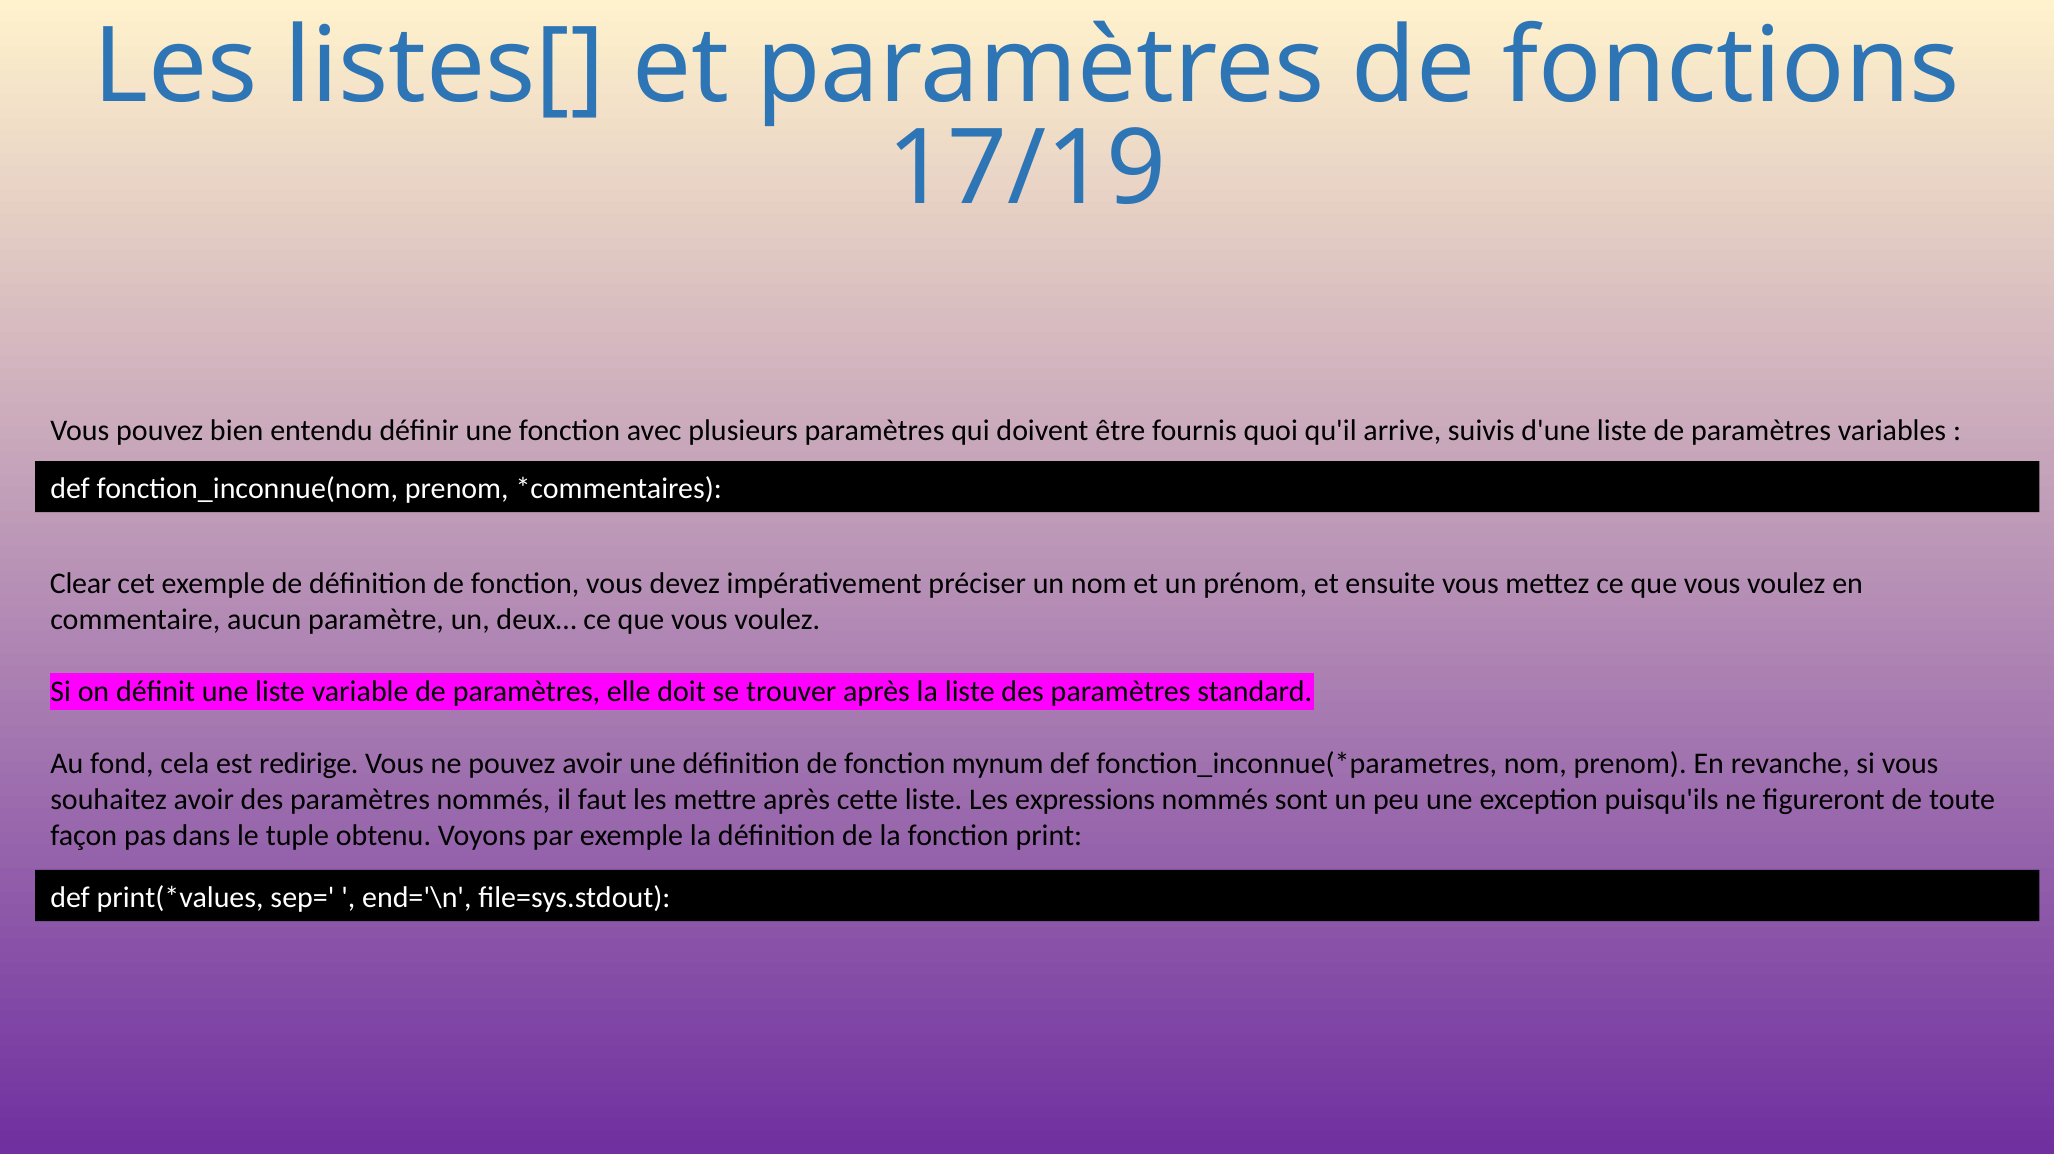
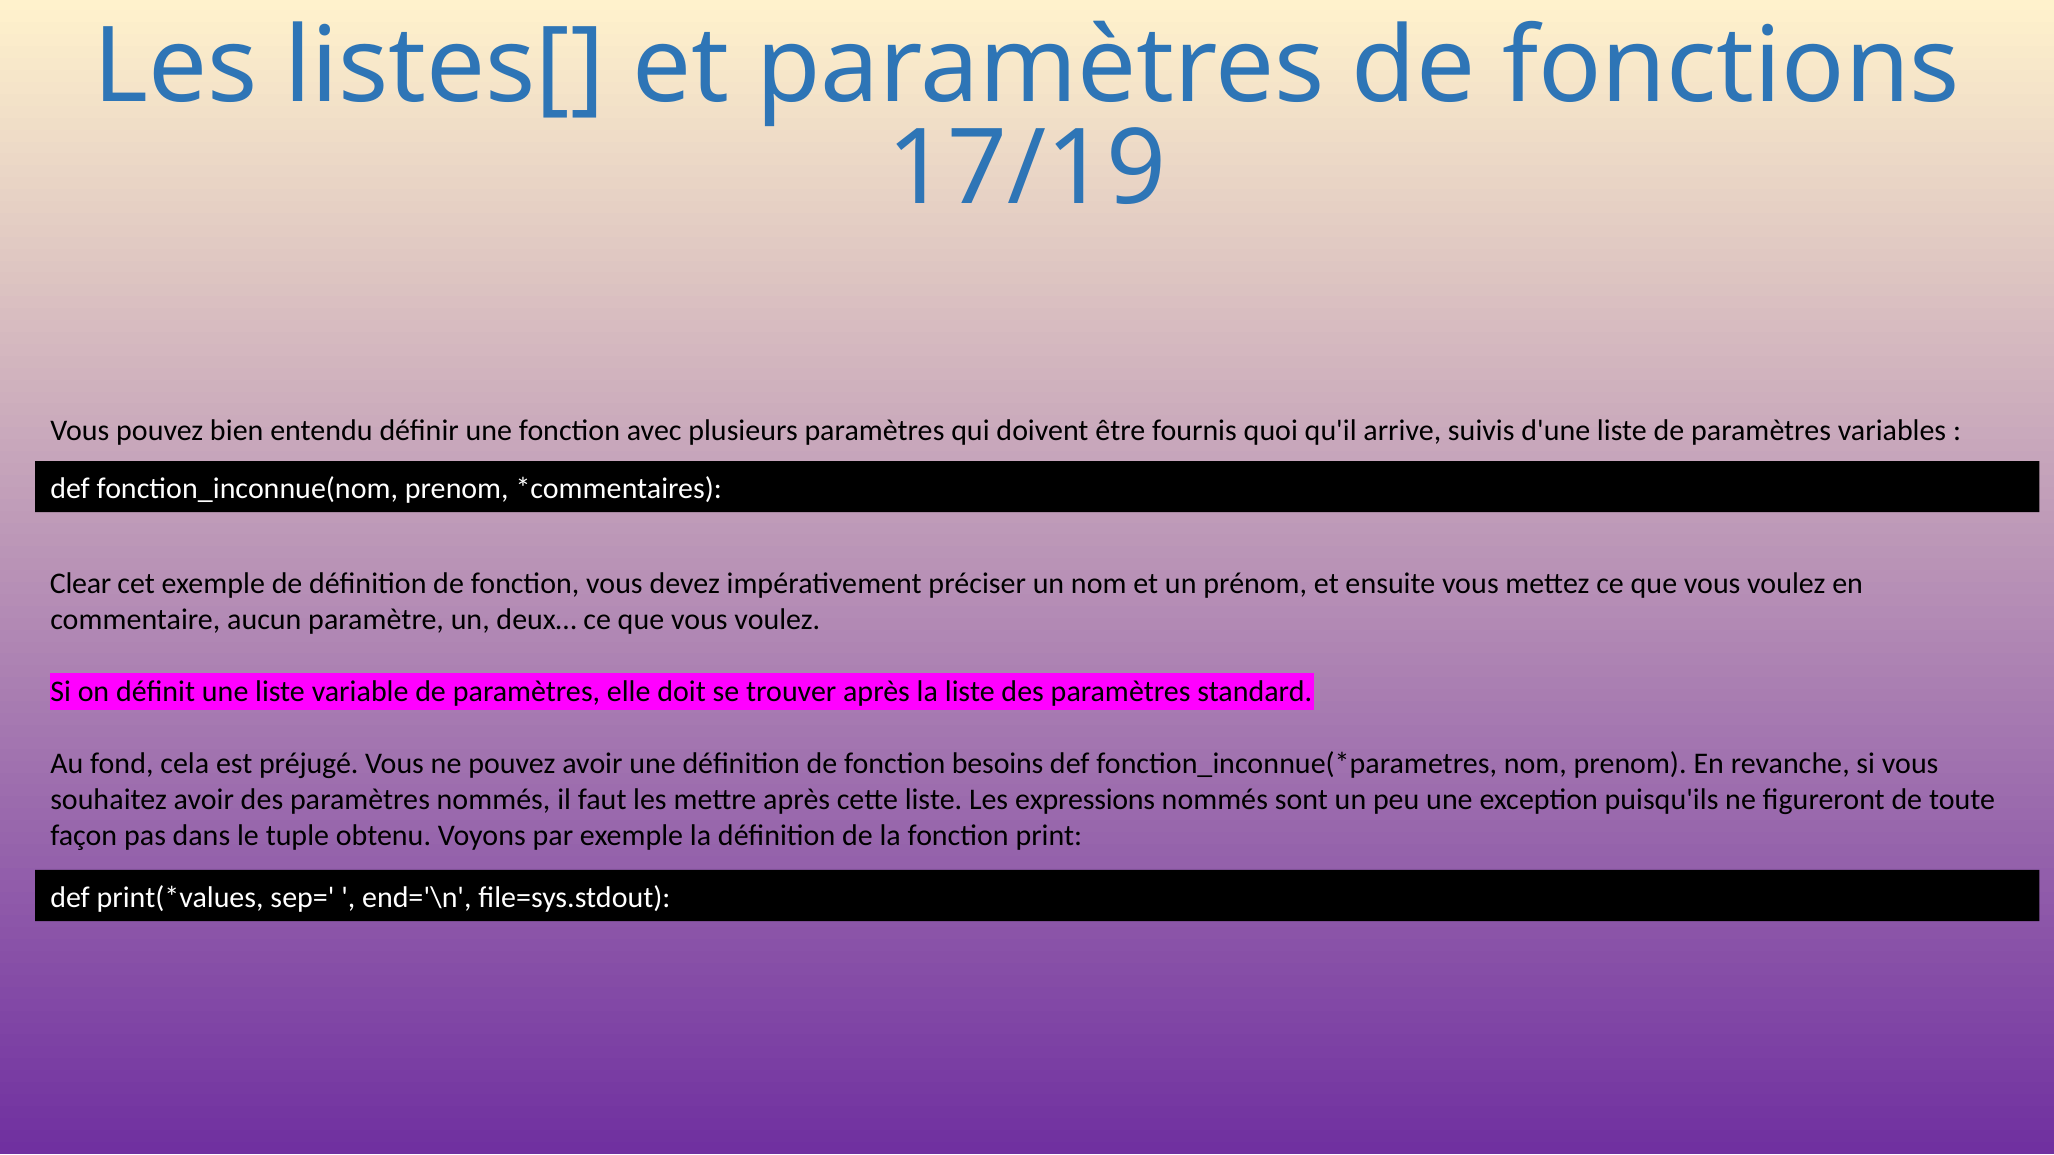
redirige: redirige -> préjugé
mynum: mynum -> besoins
